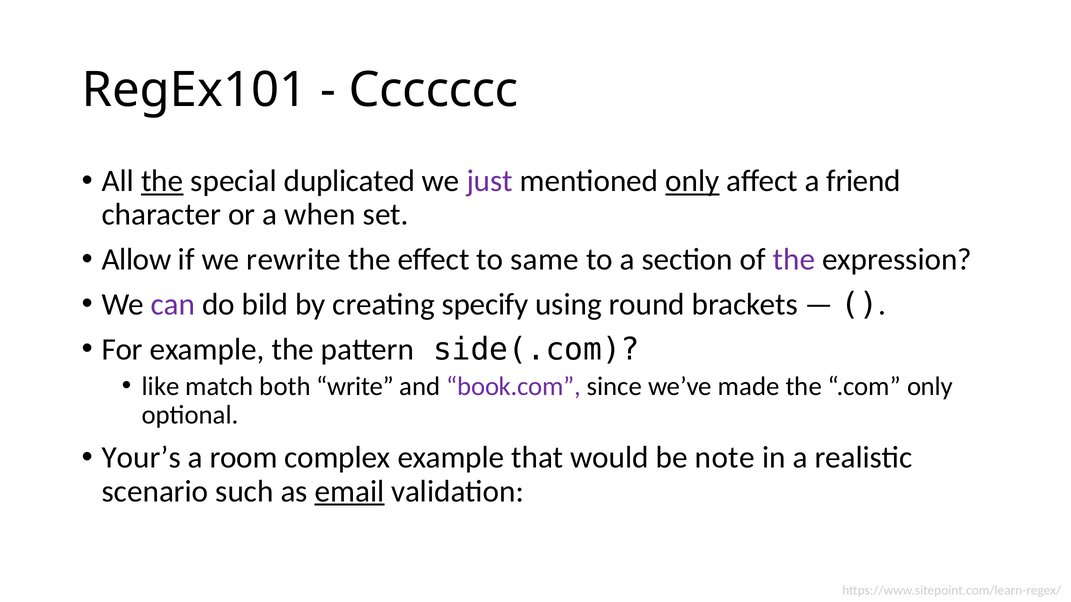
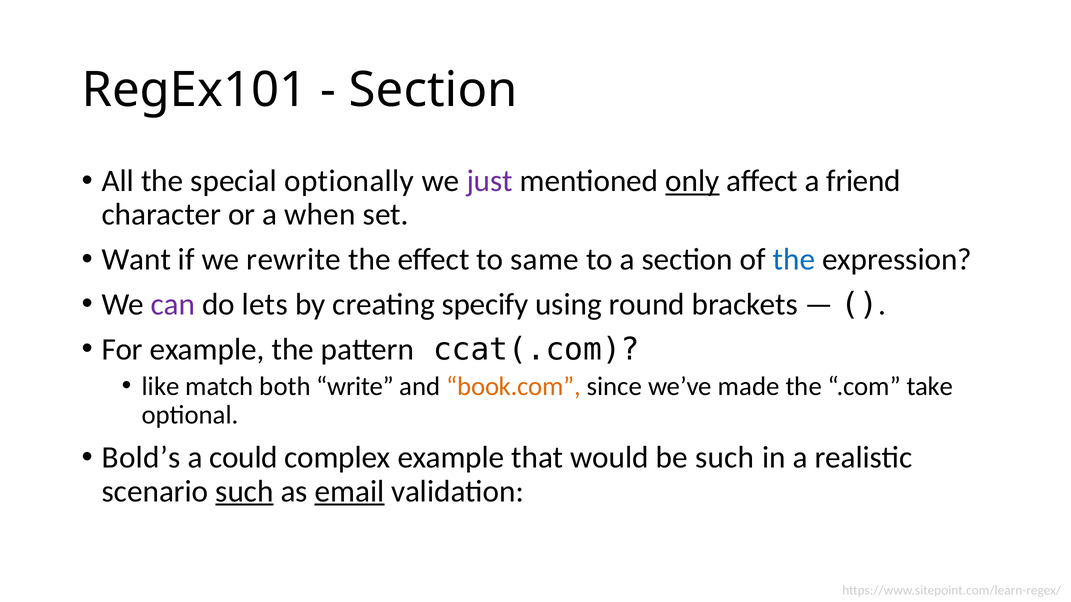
Ccccccc at (434, 90): Ccccccc -> Section
the at (162, 181) underline: present -> none
duplicated: duplicated -> optionally
Allow: Allow -> Want
the at (794, 260) colour: purple -> blue
bild: bild -> lets
side(.com: side(.com -> ccat(.com
book.com colour: purple -> orange
.com only: only -> take
Your’s: Your’s -> Bold’s
room: room -> could
be note: note -> such
such at (244, 492) underline: none -> present
